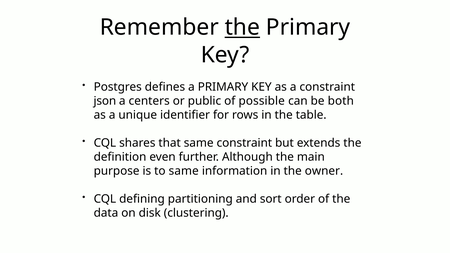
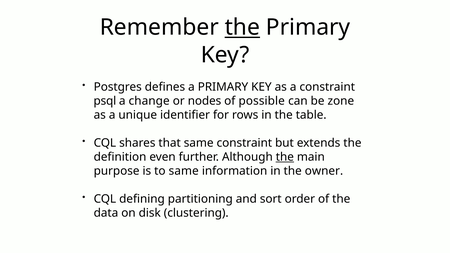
json: json -> psql
centers: centers -> change
public: public -> nodes
both: both -> zone
the at (285, 157) underline: none -> present
